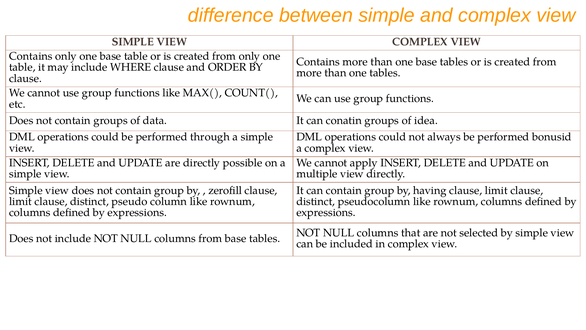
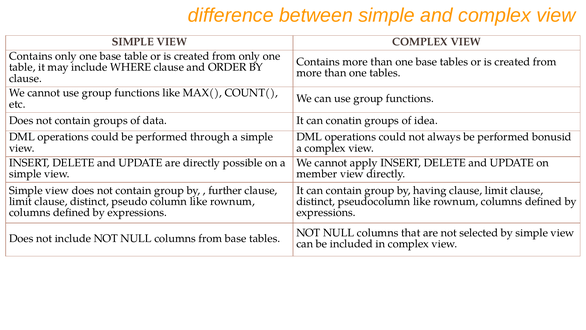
multiple: multiple -> member
zerofill: zerofill -> further
